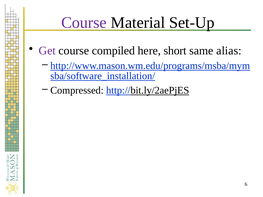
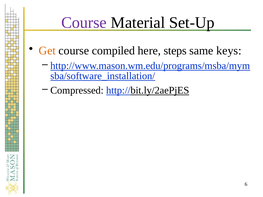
Get colour: purple -> orange
short: short -> steps
alias: alias -> keys
